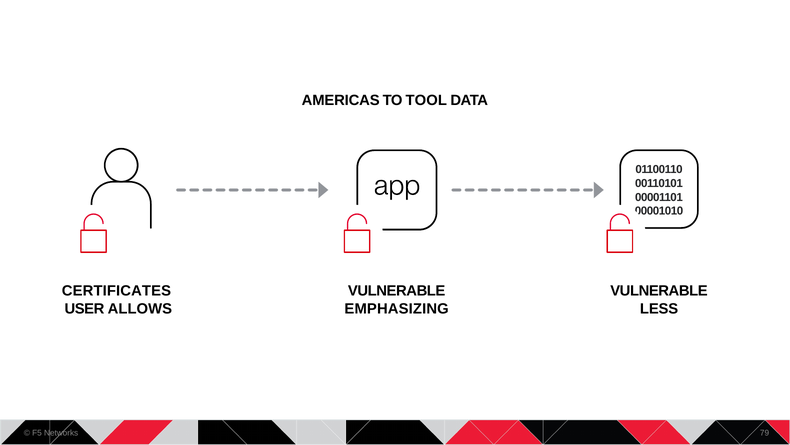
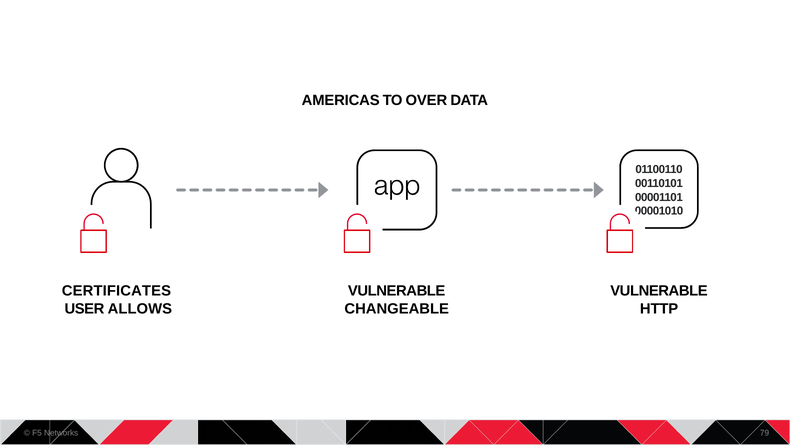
TOOL: TOOL -> OVER
EMPHASIZING: EMPHASIZING -> CHANGEABLE
LESS: LESS -> HTTP
